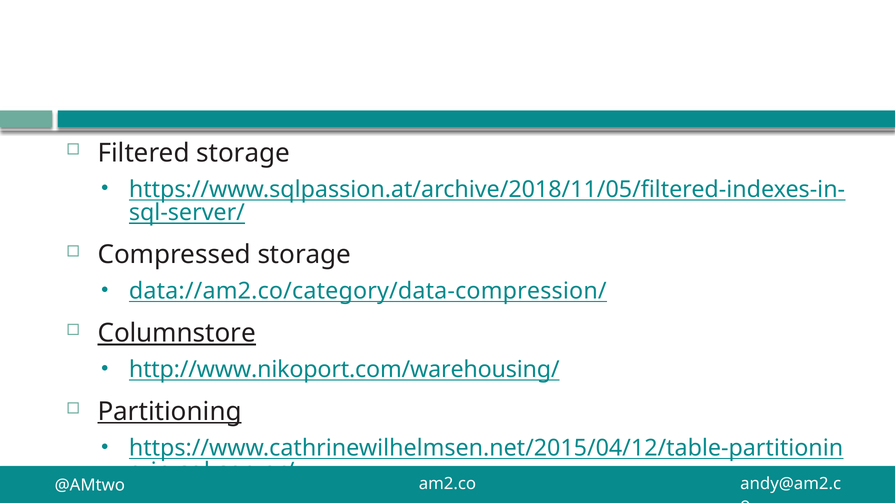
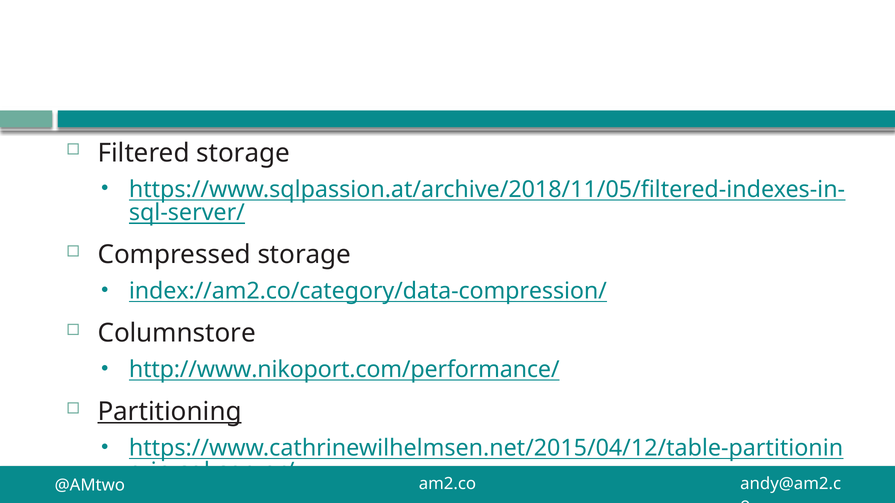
data://am2.co/category/data-compression/: data://am2.co/category/data-compression/ -> index://am2.co/category/data-compression/
Columnstore underline: present -> none
http://www.nikoport.com/warehousing/: http://www.nikoport.com/warehousing/ -> http://www.nikoport.com/performance/
